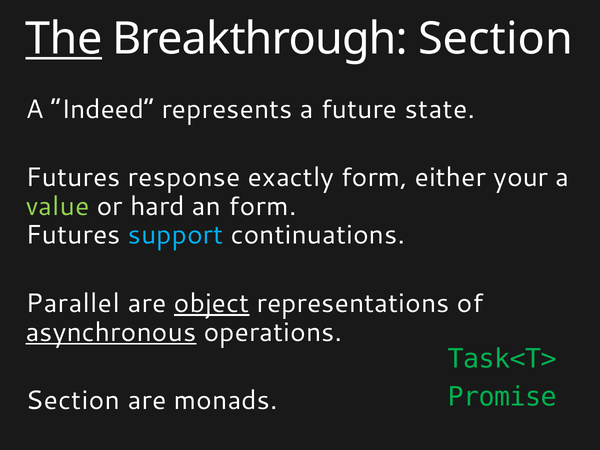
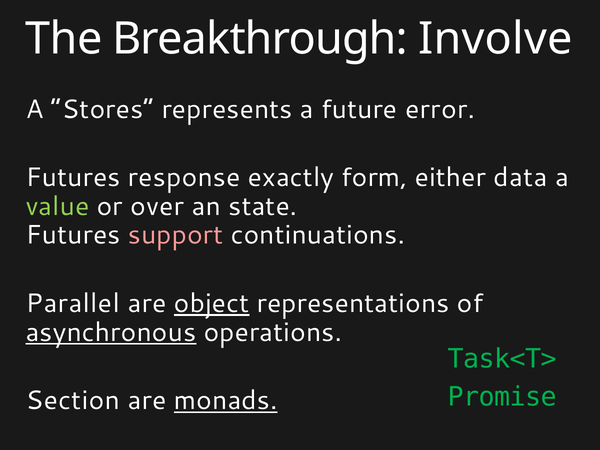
The underline: present -> none
Breakthrough Section: Section -> Involve
Indeed: Indeed -> Stores
state: state -> error
your: your -> data
hard: hard -> over
an form: form -> state
support colour: light blue -> pink
monads underline: none -> present
